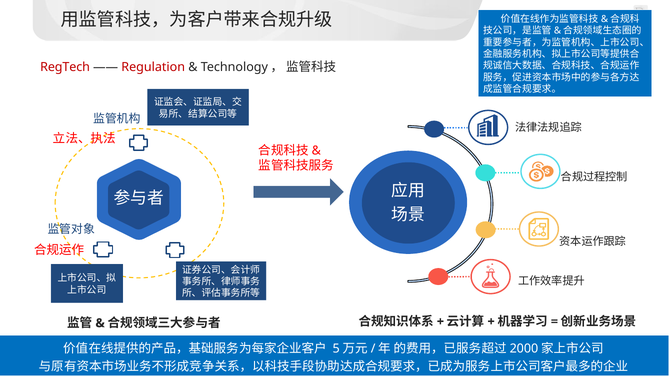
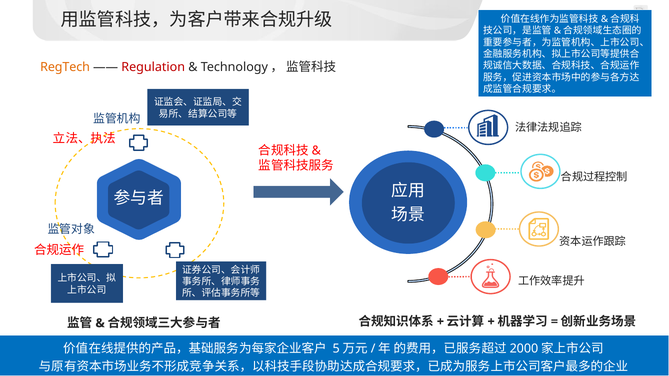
RegTech colour: red -> orange
